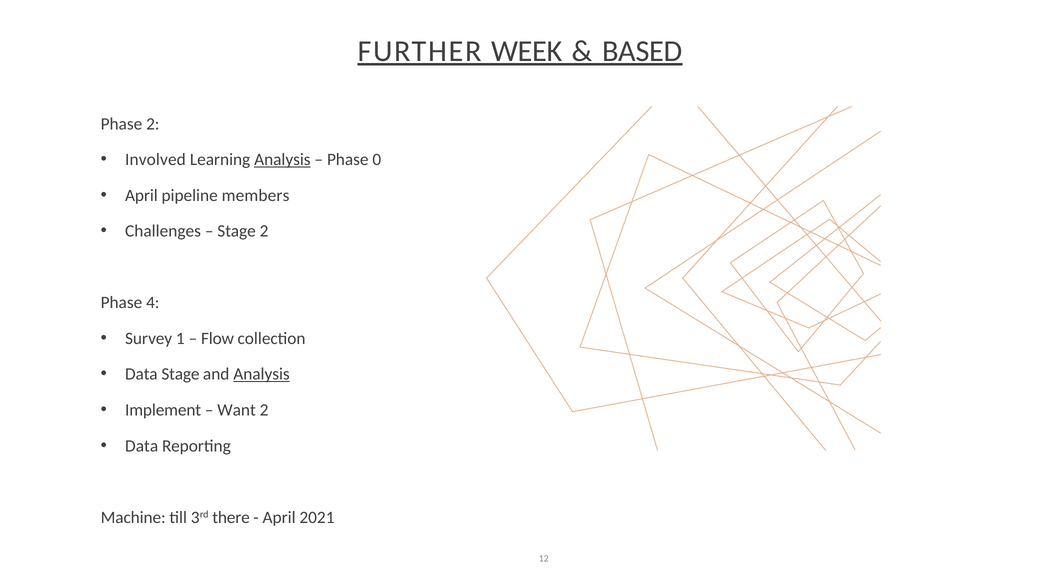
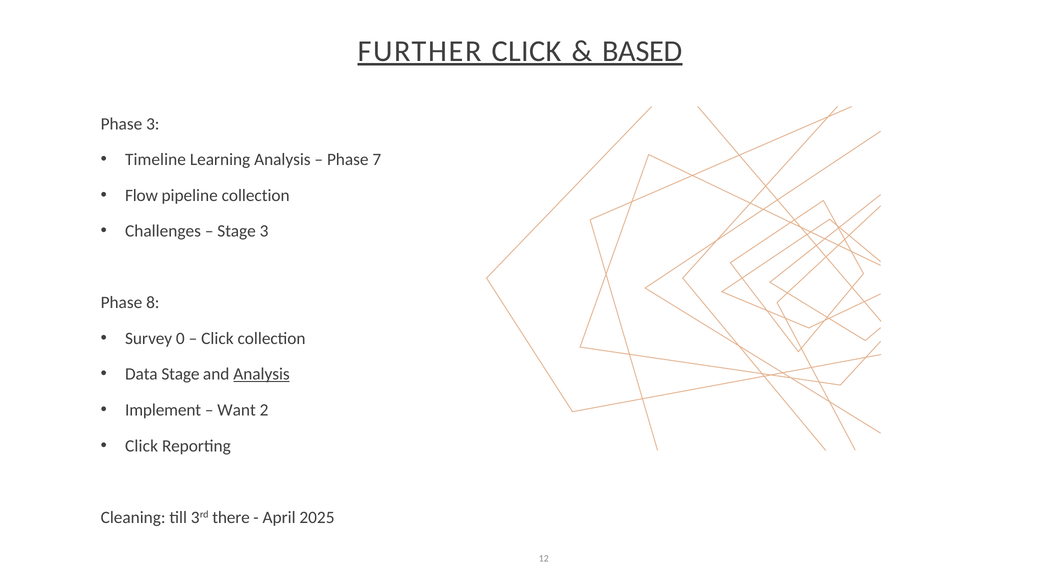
FURTHER WEEK: WEEK -> CLICK
Phase 2: 2 -> 3
Involved: Involved -> Timeline
Analysis at (282, 160) underline: present -> none
0: 0 -> 7
April at (141, 195): April -> Flow
pipeline members: members -> collection
Stage 2: 2 -> 3
4: 4 -> 8
1: 1 -> 0
Flow at (218, 338): Flow -> Click
Data at (142, 446): Data -> Click
Machine: Machine -> Cleaning
2021: 2021 -> 2025
